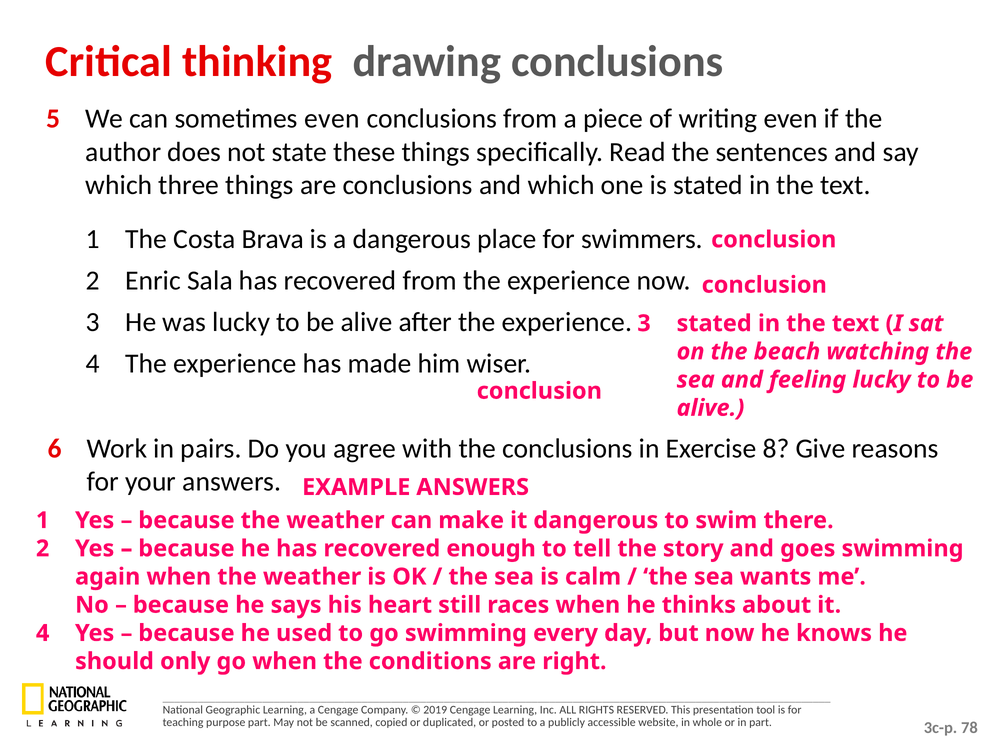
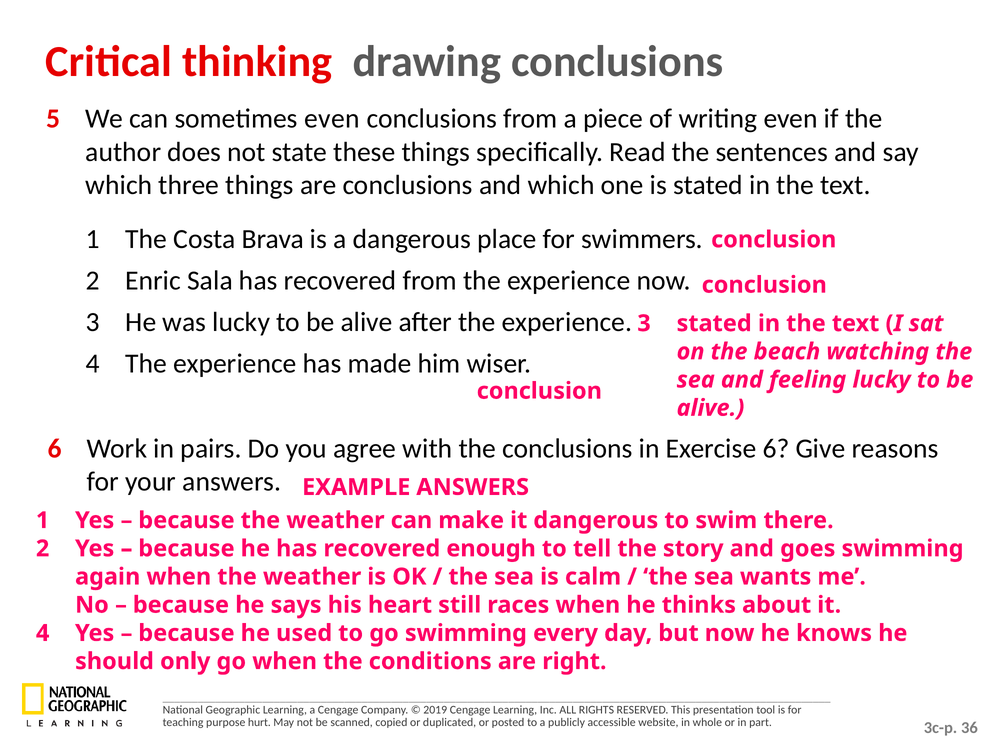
Exercise 8: 8 -> 6
part at (259, 722): part -> hurt
78: 78 -> 36
